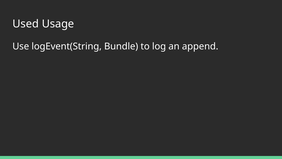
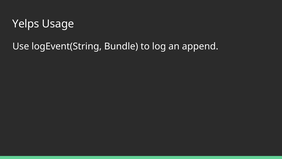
Used: Used -> Yelps
